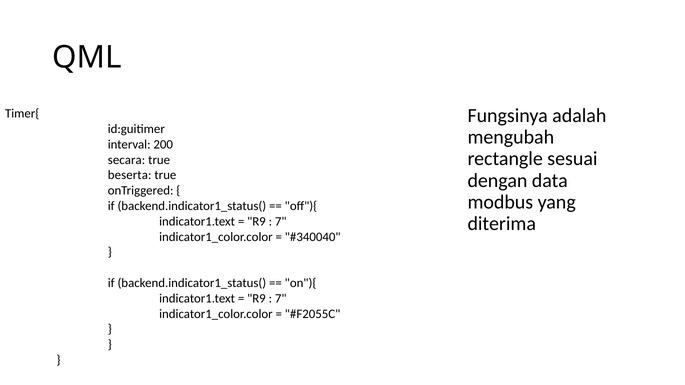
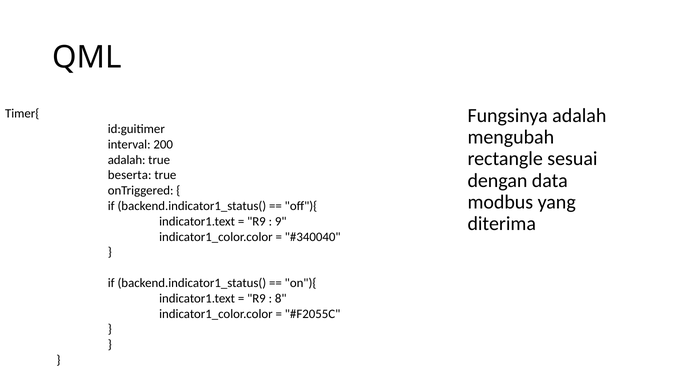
secara at (127, 160): secara -> adalah
7 at (281, 222): 7 -> 9
7 at (281, 299): 7 -> 8
